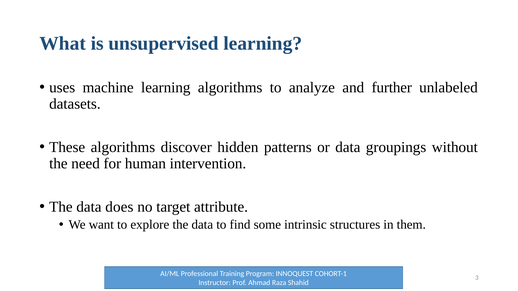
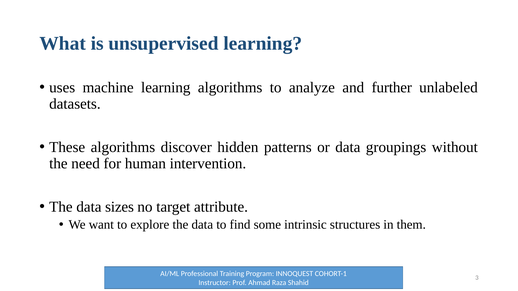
does: does -> sizes
